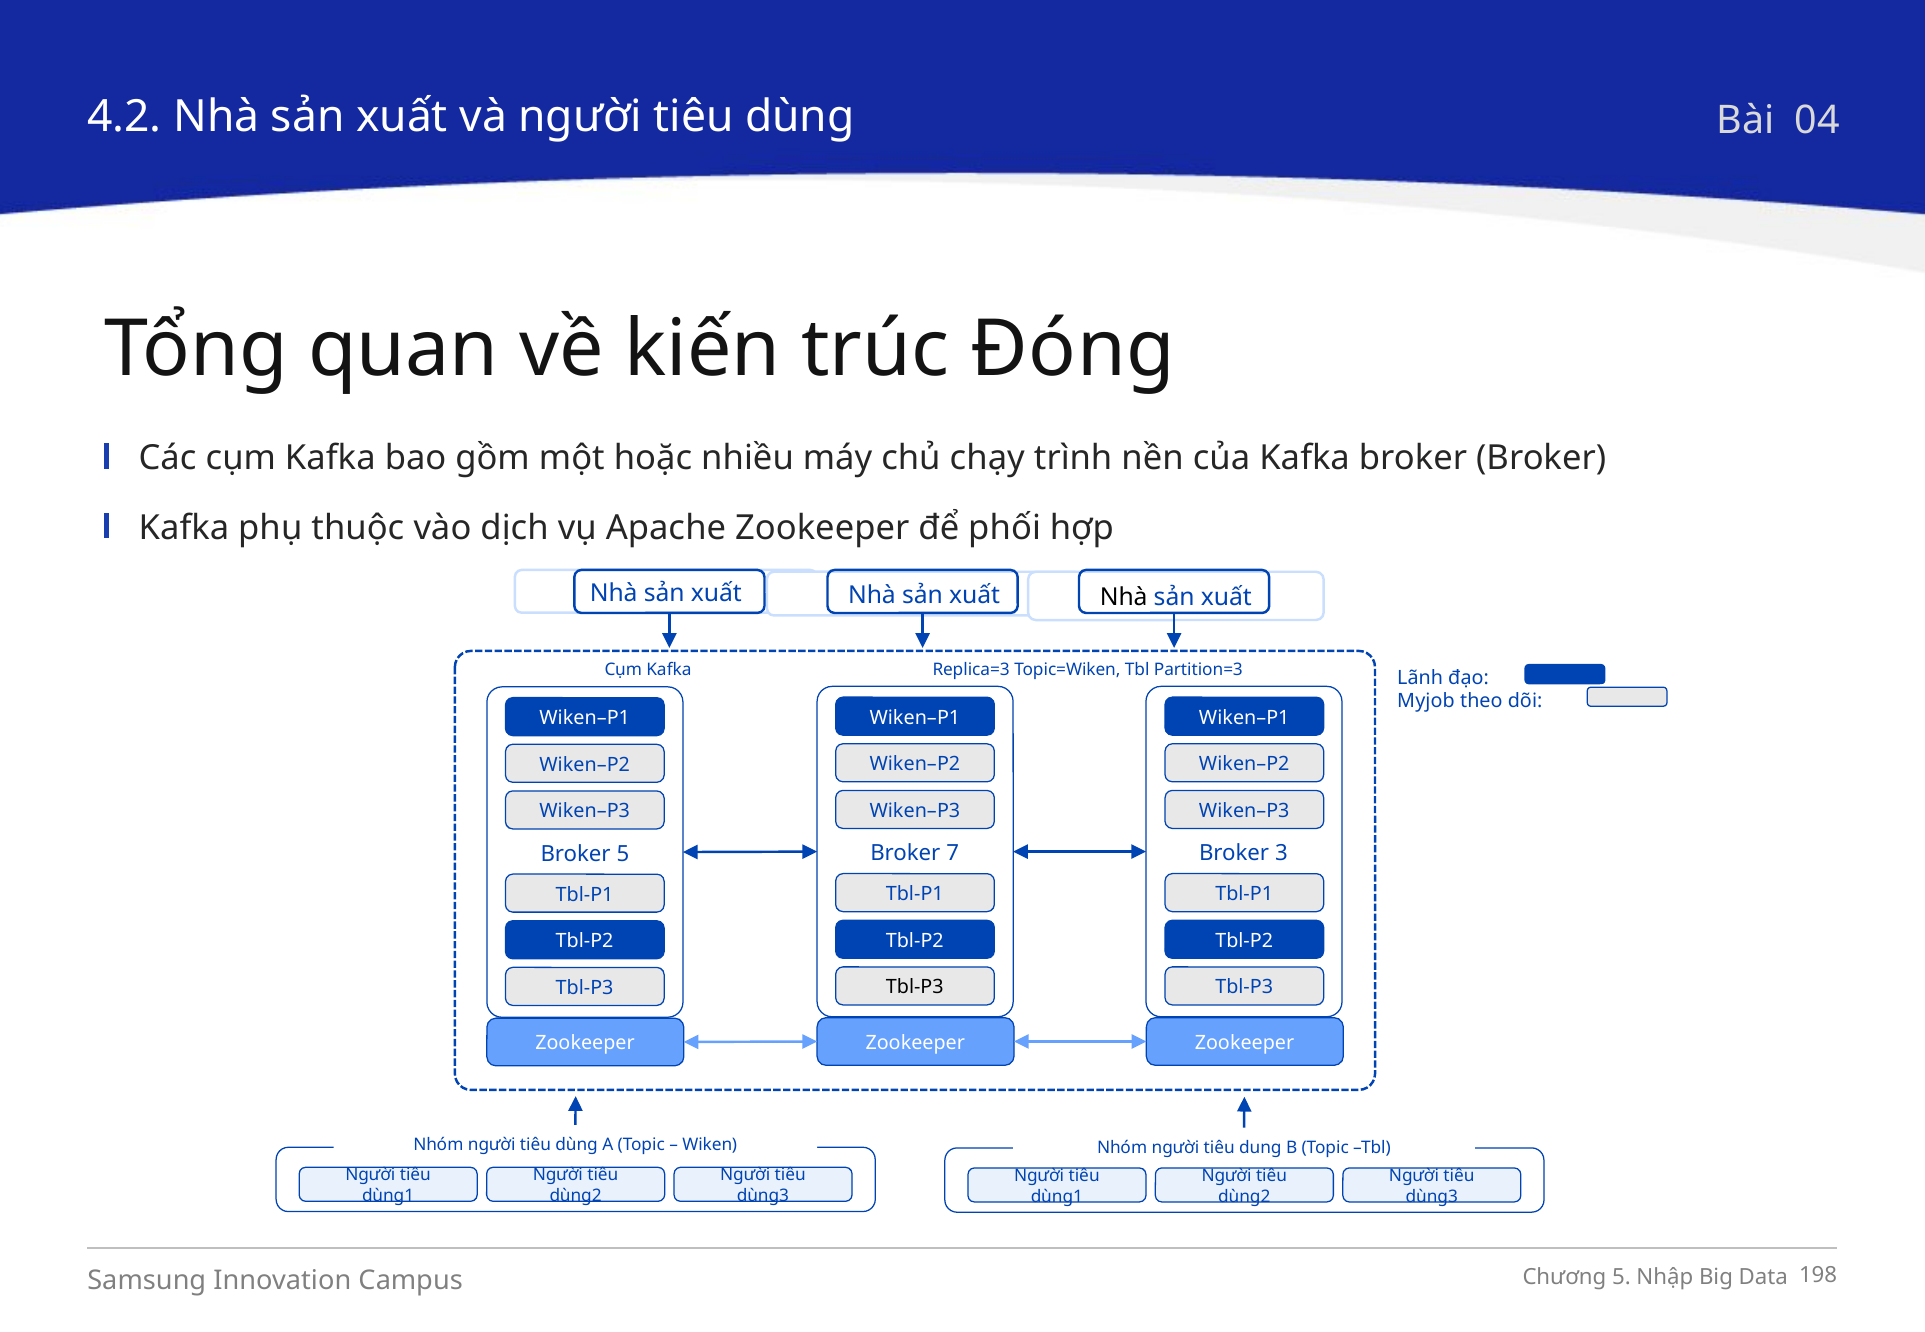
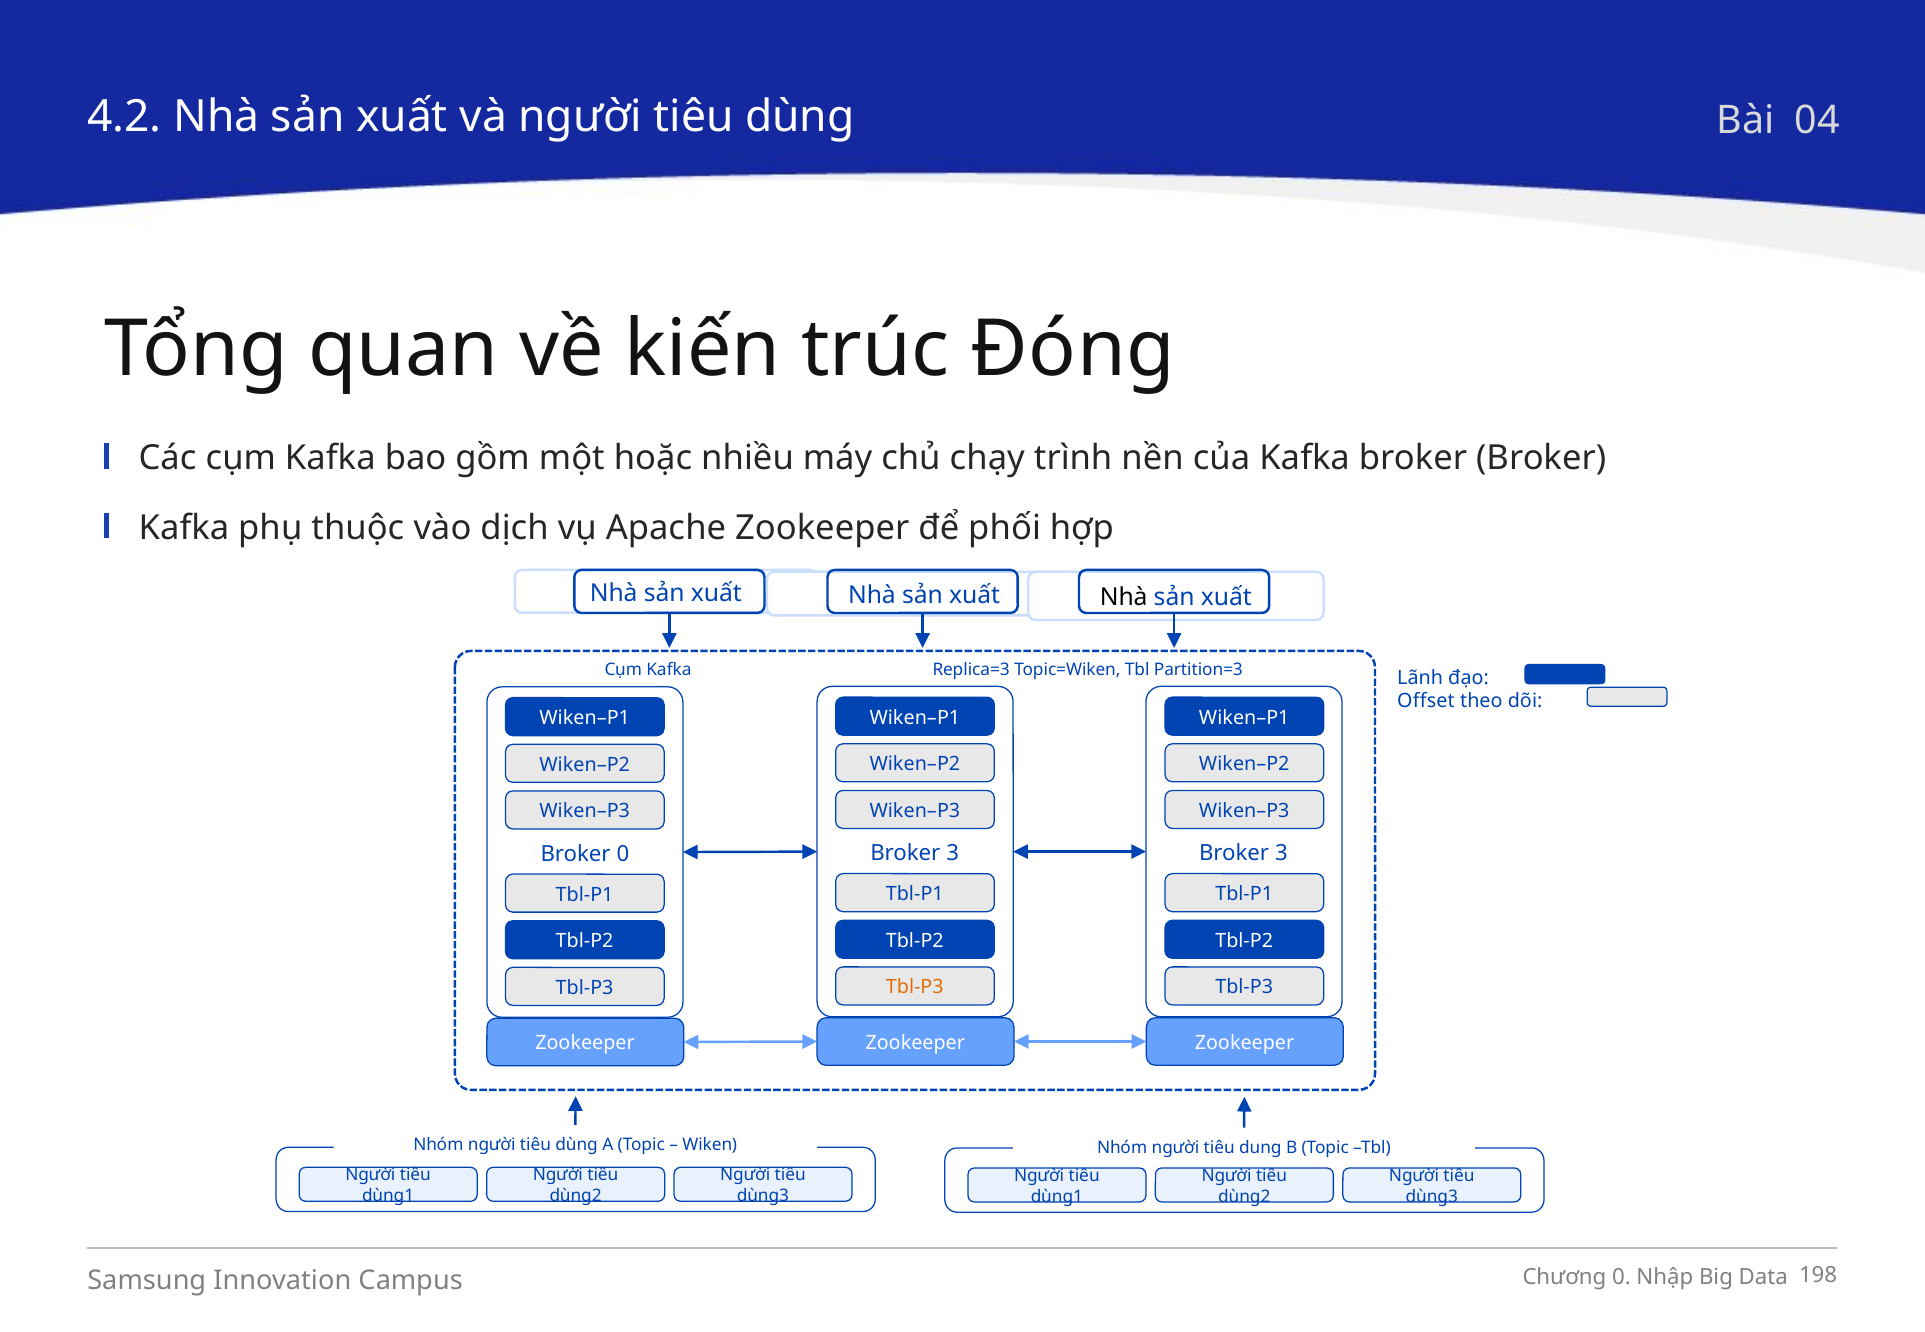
Myjob: Myjob -> Offset
7 at (953, 854): 7 -> 3
Broker 5: 5 -> 0
Tbl-P3 at (915, 988) colour: black -> orange
5 at (1621, 1278): 5 -> 0
